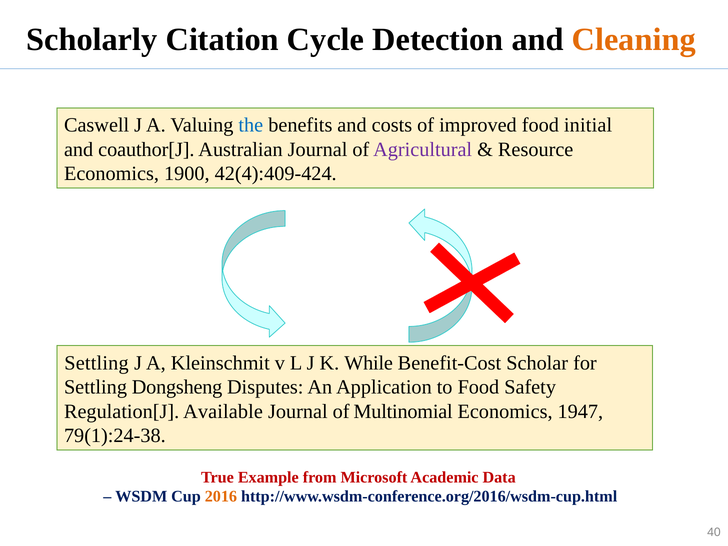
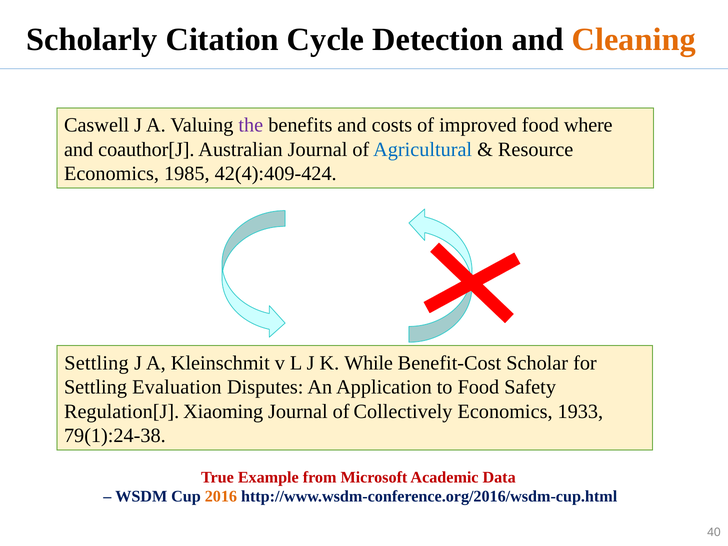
the colour: blue -> purple
initial: initial -> where
Agricultural colour: purple -> blue
1900: 1900 -> 1985
Dongsheng: Dongsheng -> Evaluation
Available: Available -> Xiaoming
Multinomial: Multinomial -> Collectively
1947: 1947 -> 1933
